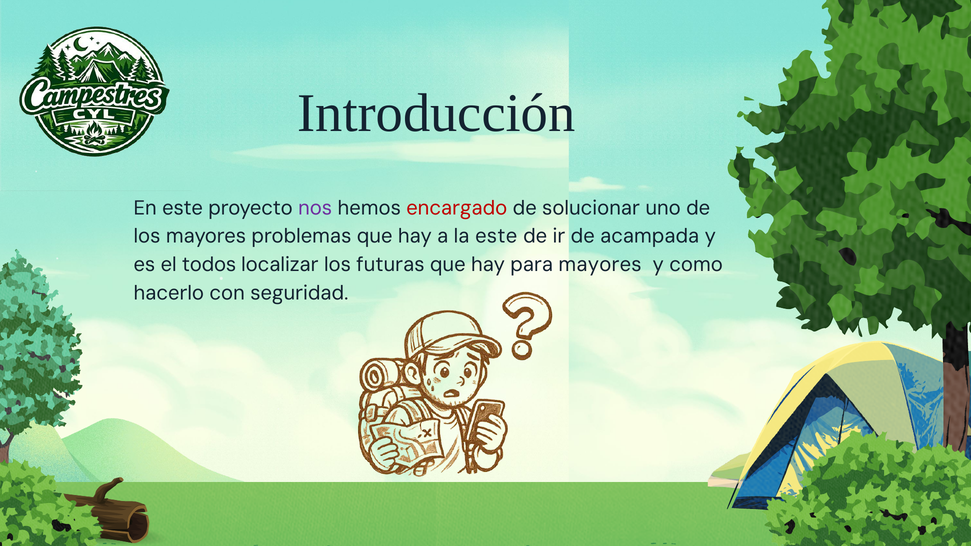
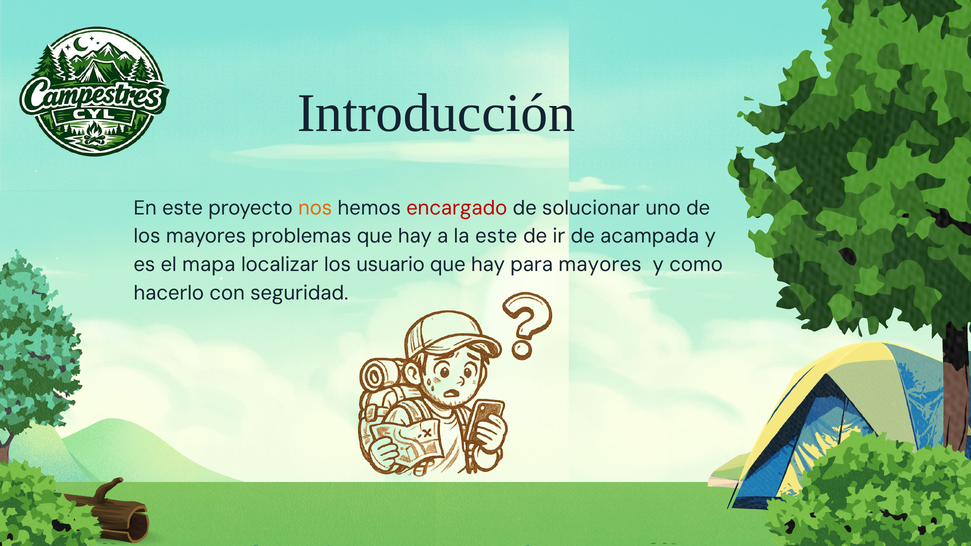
nos colour: purple -> orange
todos: todos -> mapa
futuras: futuras -> usuario
